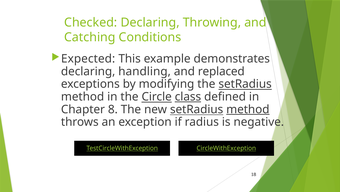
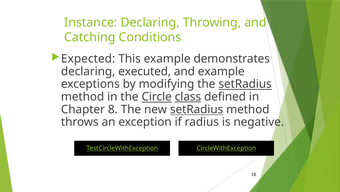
Checked: Checked -> Instance
handling: handling -> executed
and replaced: replaced -> example
method at (248, 109) underline: present -> none
